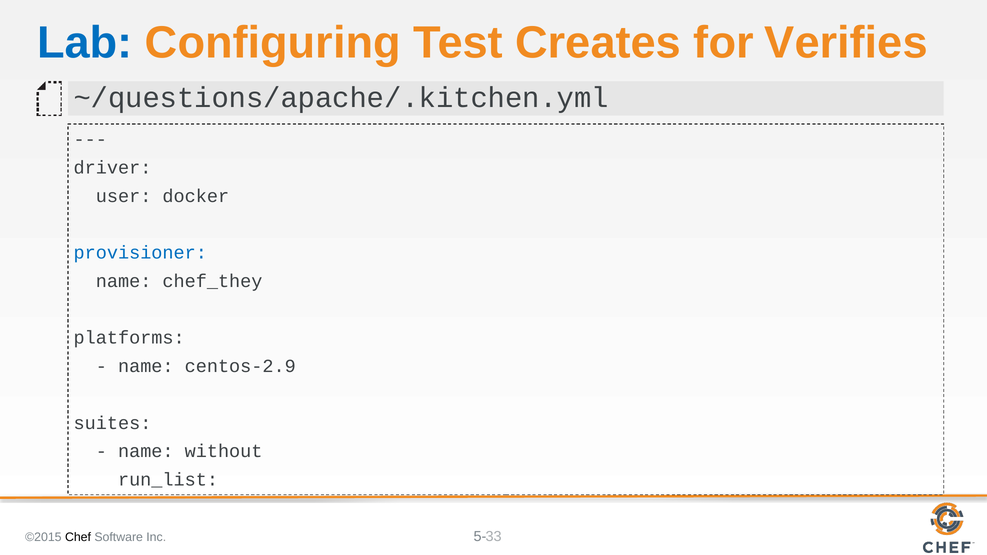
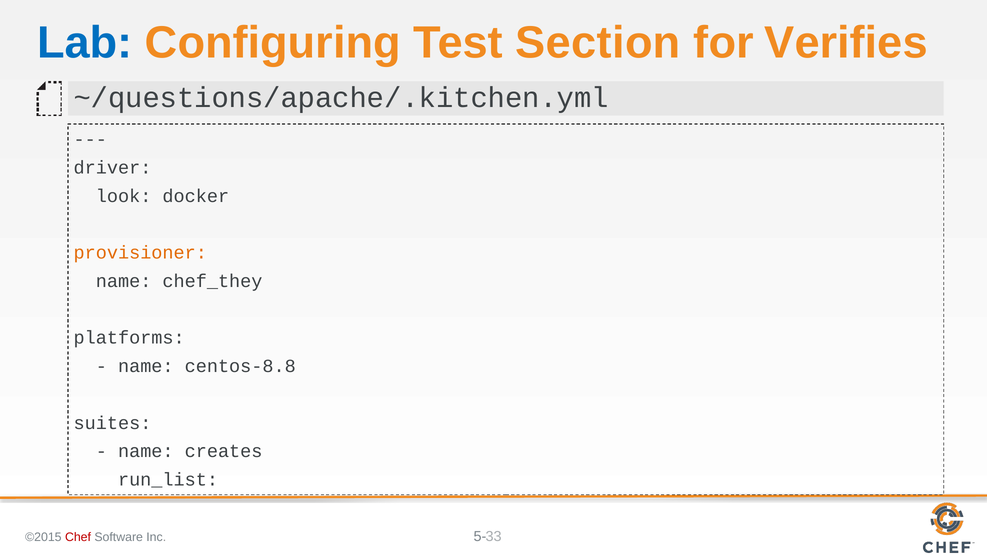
Creates: Creates -> Section
user: user -> look
provisioner colour: blue -> orange
centos-2.9: centos-2.9 -> centos-8.8
without: without -> creates
Chef colour: black -> red
